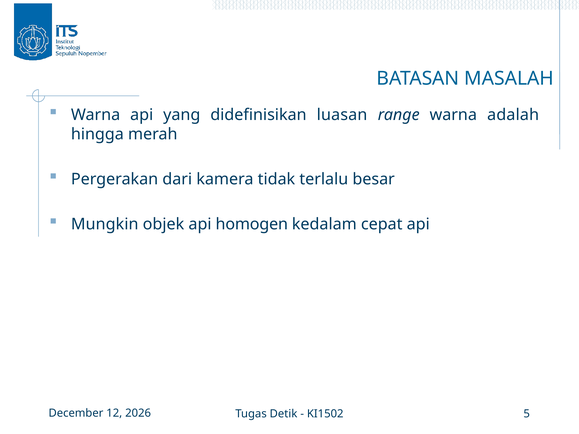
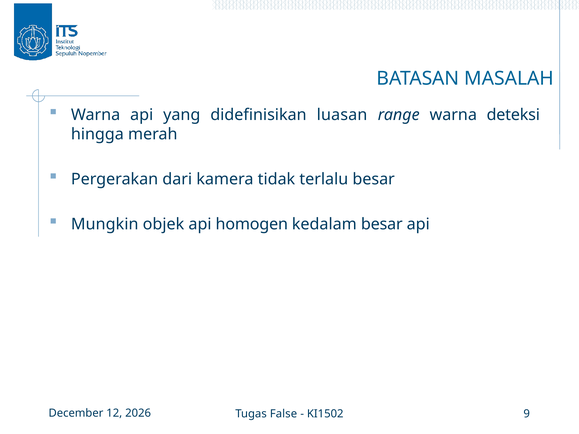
adalah: adalah -> deteksi
kedalam cepat: cepat -> besar
Detik: Detik -> False
5: 5 -> 9
